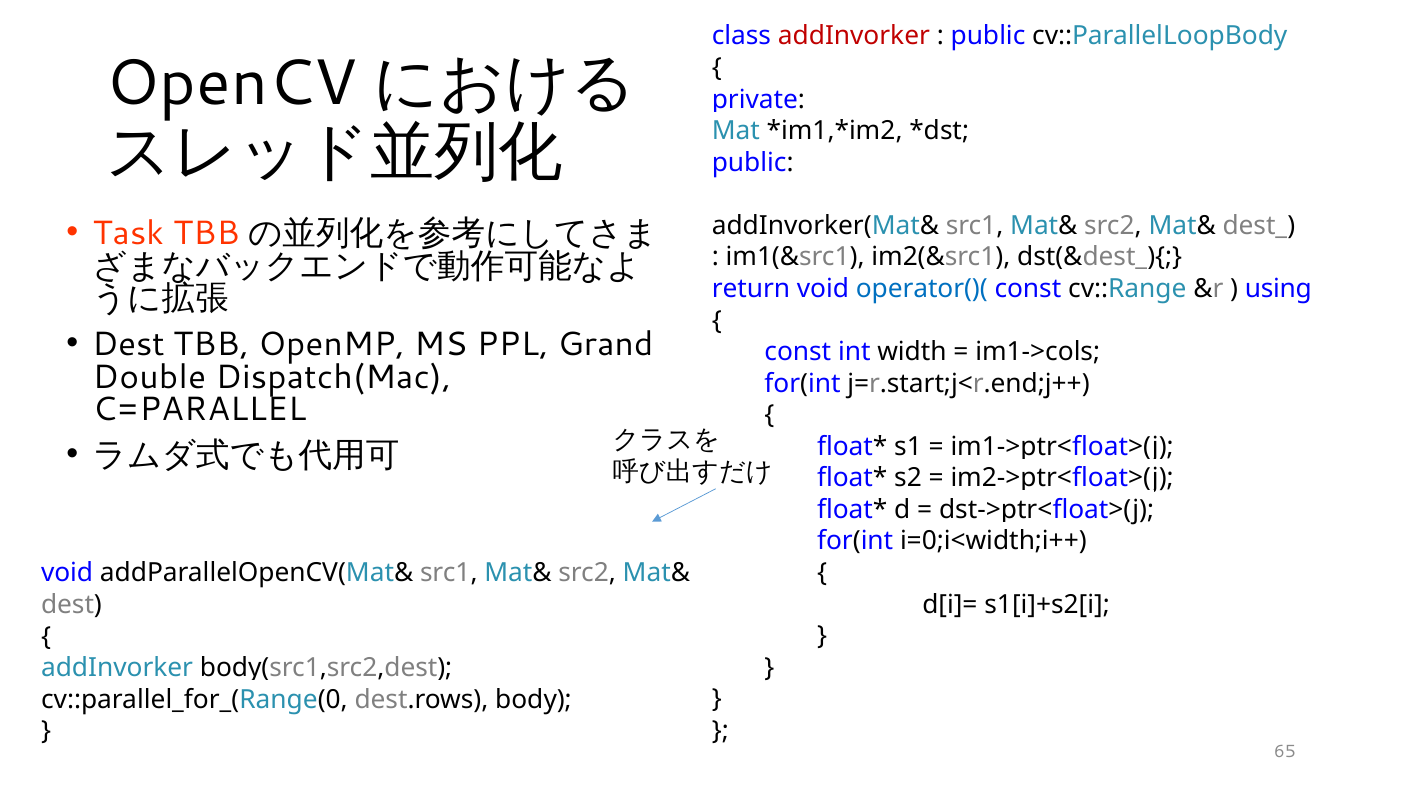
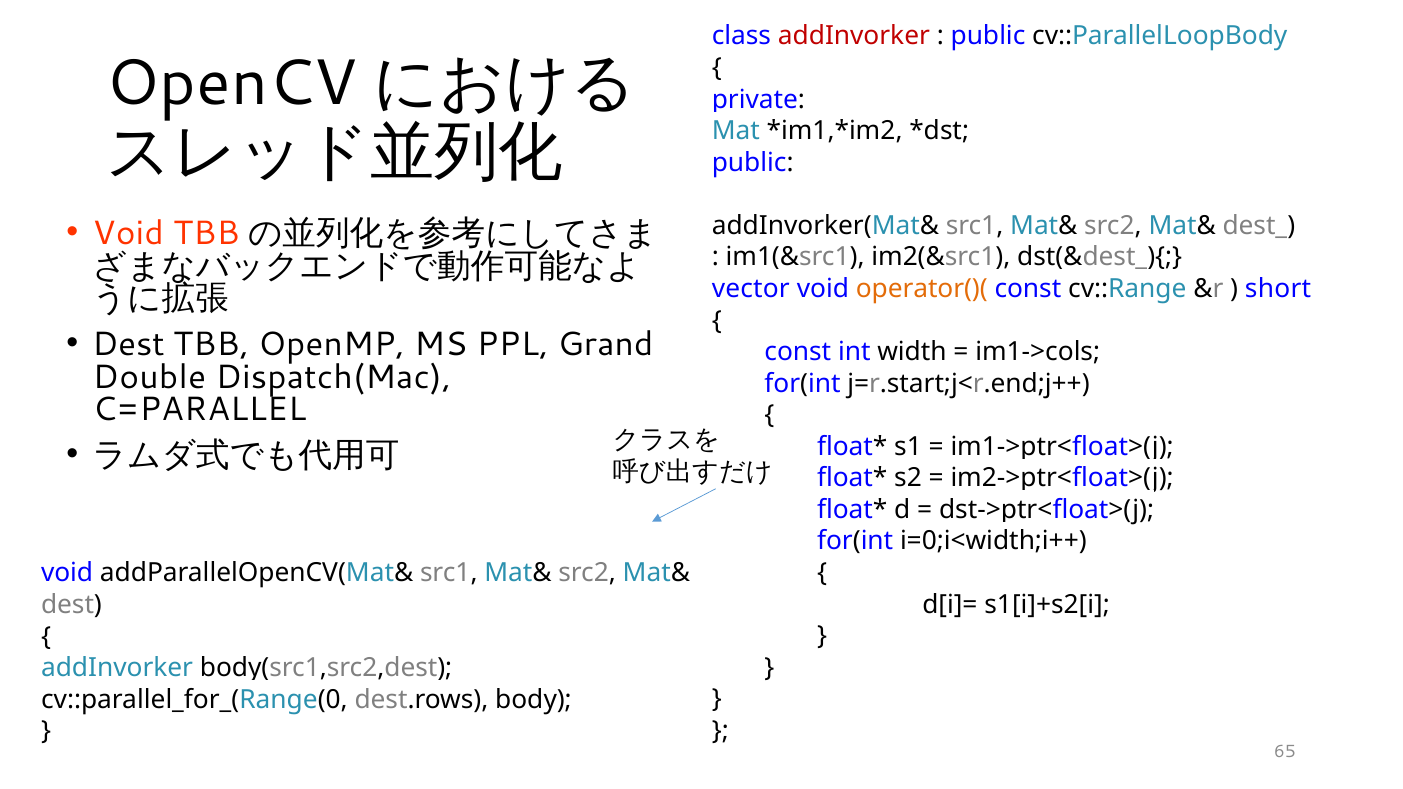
Task at (128, 233): Task -> Void
return: return -> vector
operator()( colour: blue -> orange
using: using -> short
